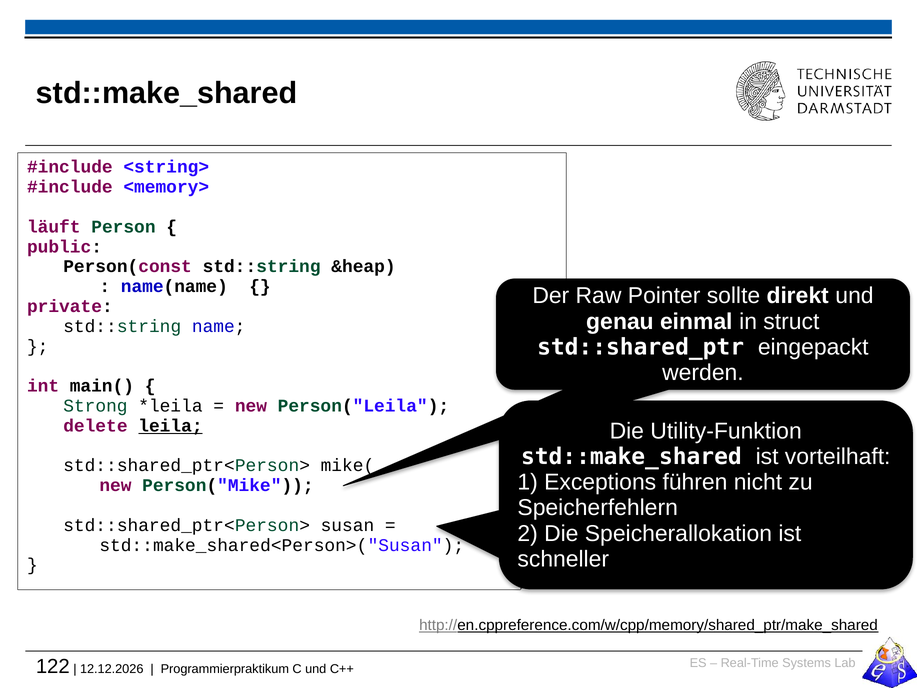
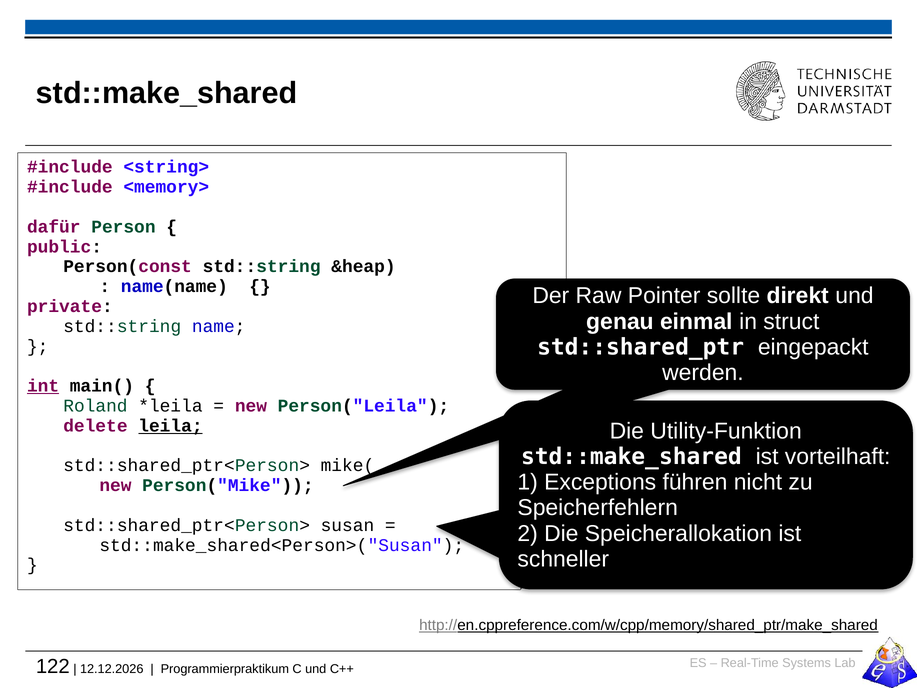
läuft: läuft -> dafür
int underline: none -> present
Strong: Strong -> Roland
